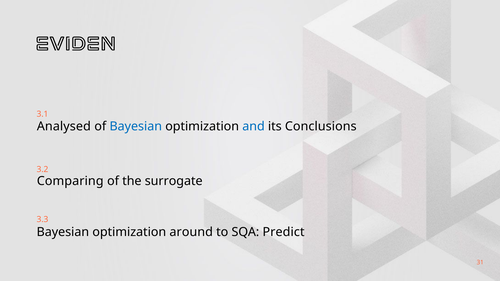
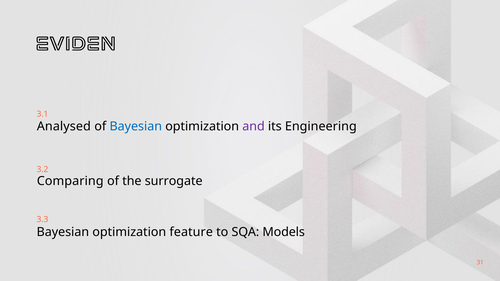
and colour: blue -> purple
Conclusions: Conclusions -> Engineering
around: around -> feature
Predict: Predict -> Models
